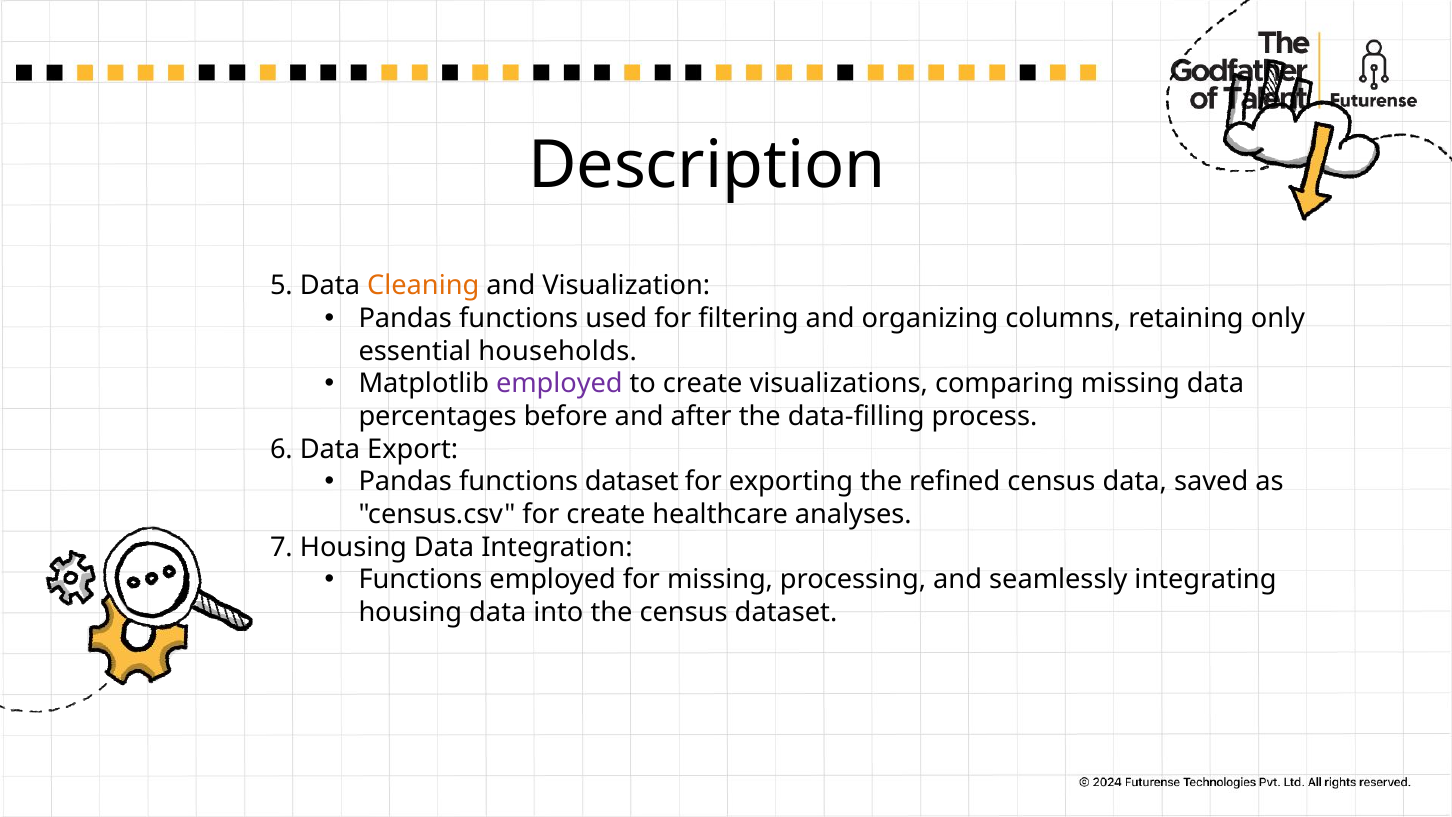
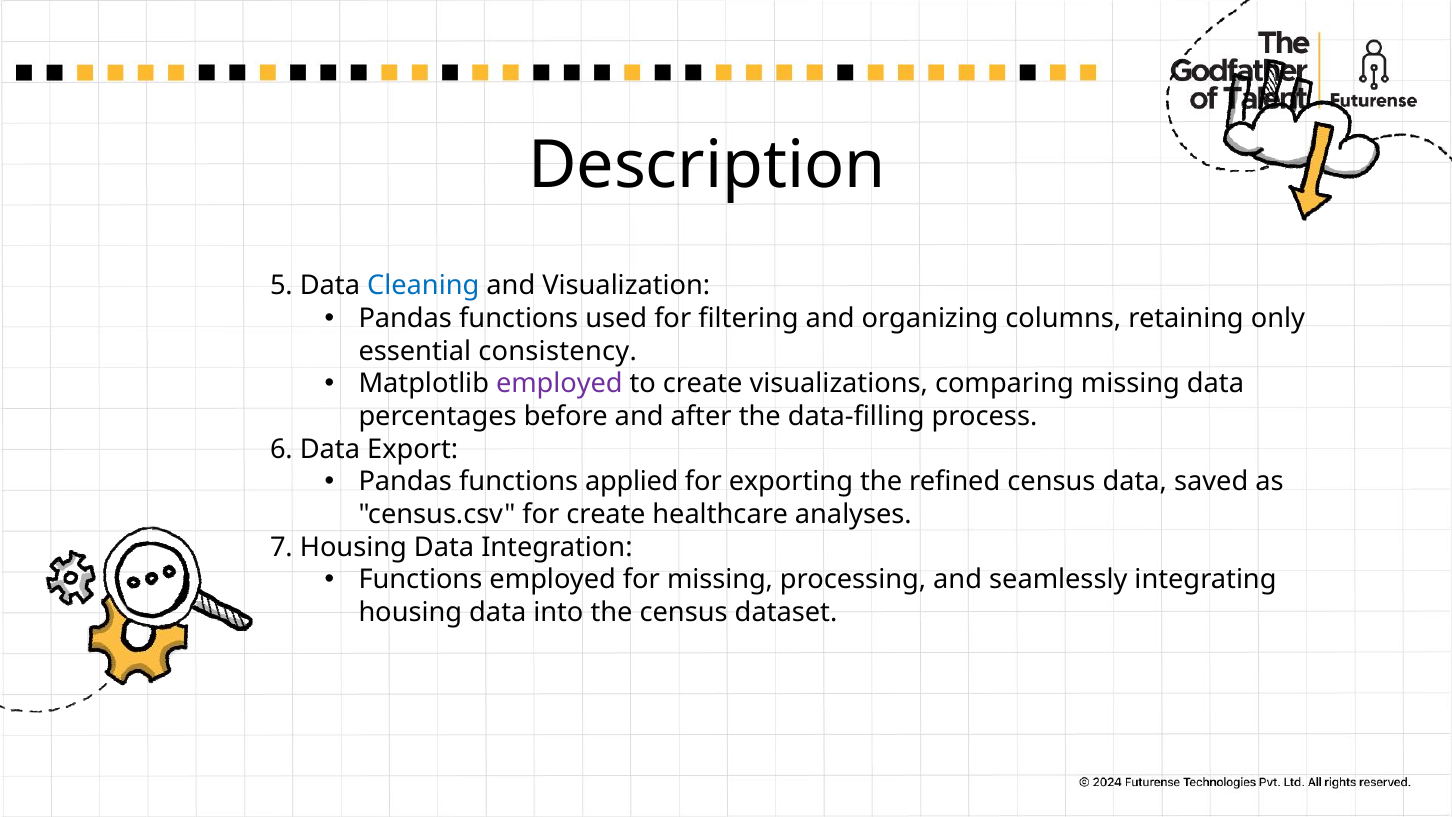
Cleaning colour: orange -> blue
households: households -> consistency
functions dataset: dataset -> applied
